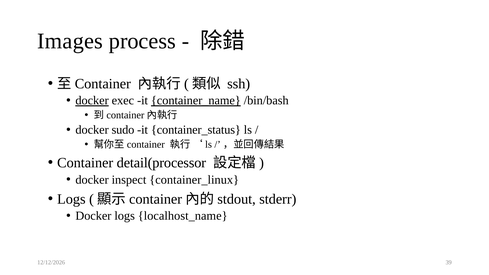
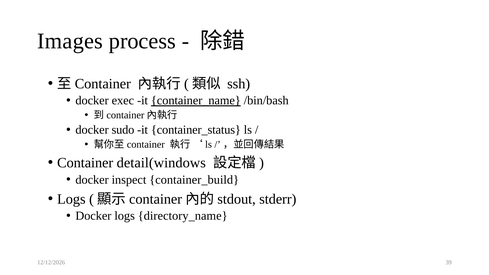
docker at (92, 101) underline: present -> none
detail(processor: detail(processor -> detail(windows
container_linux: container_linux -> container_build
localhost_name: localhost_name -> directory_name
